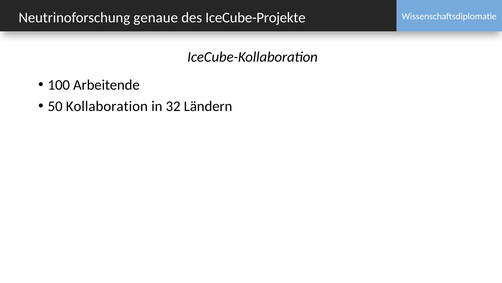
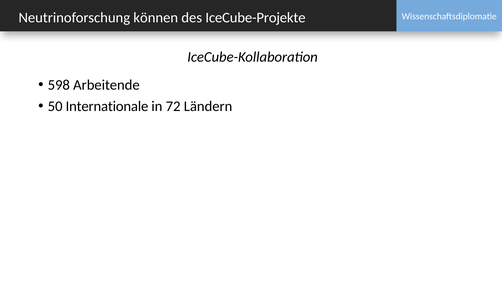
genaue: genaue -> können
100: 100 -> 598
Kollaboration: Kollaboration -> Internationale
32: 32 -> 72
